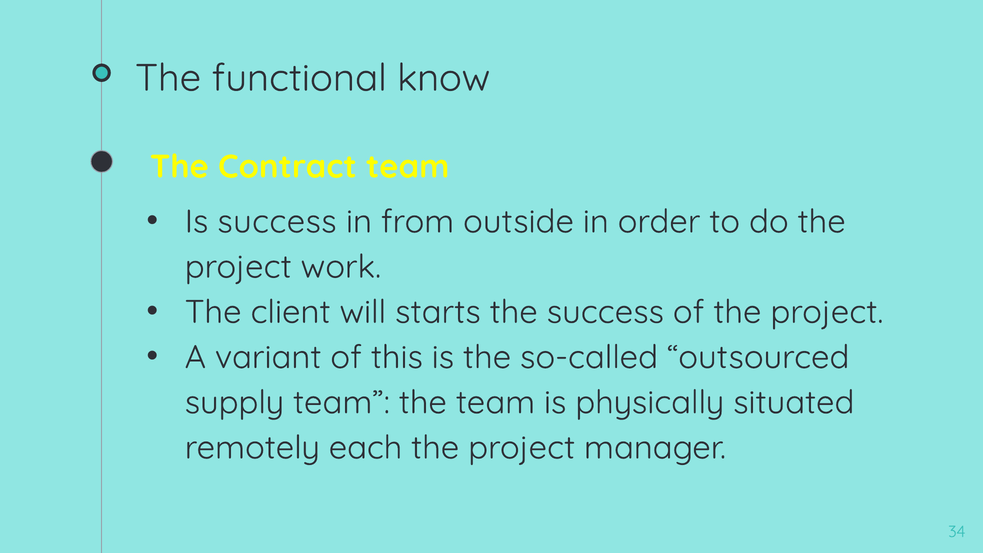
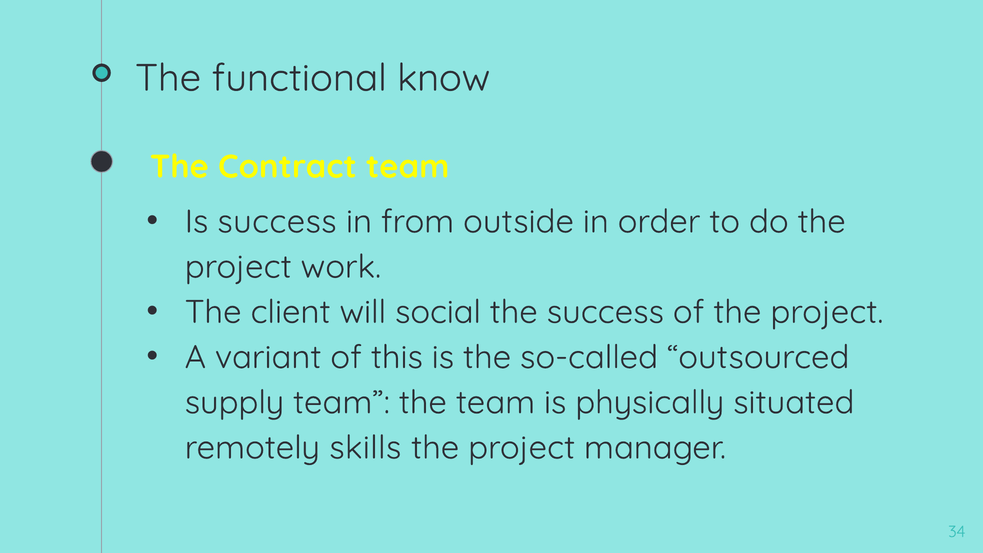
starts: starts -> social
each: each -> skills
